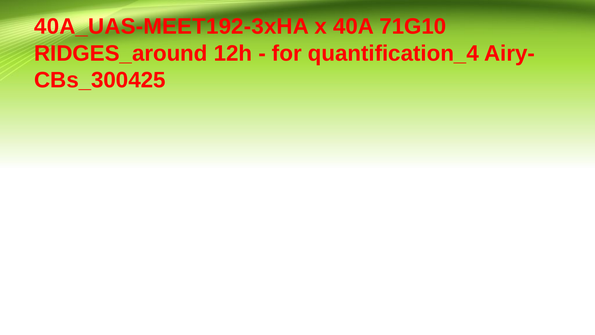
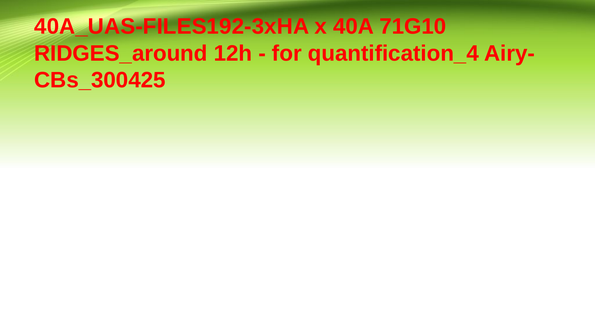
40A_UAS-MEET192-3xHA: 40A_UAS-MEET192-3xHA -> 40A_UAS-FILES192-3xHA
